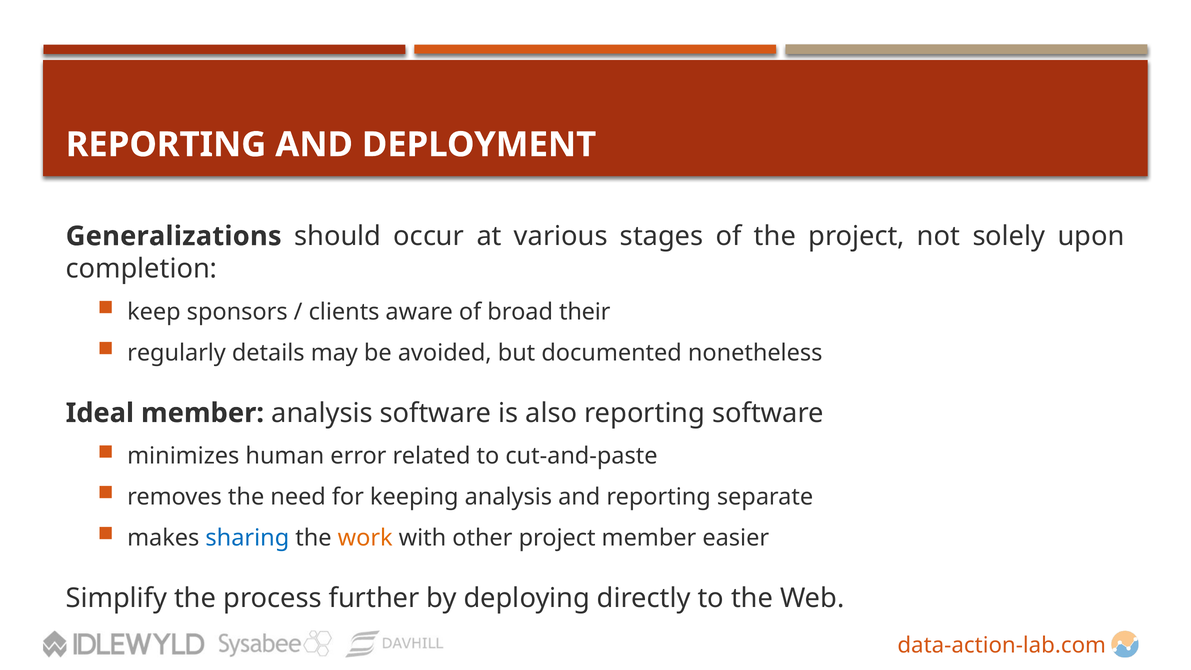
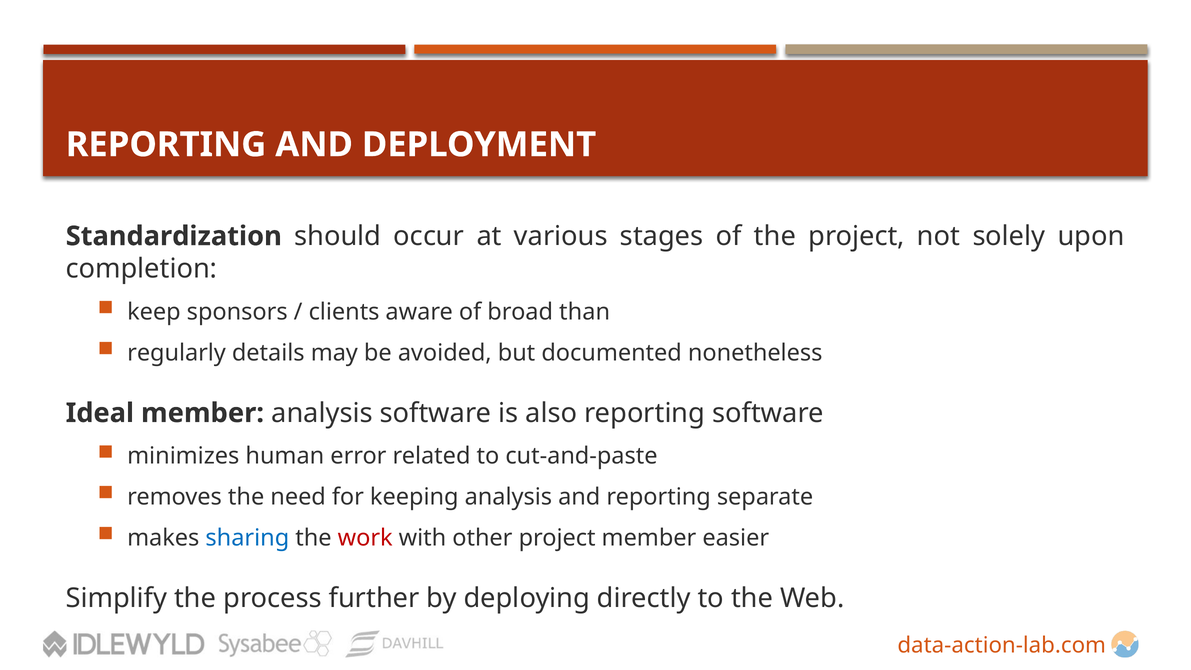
Generalizations: Generalizations -> Standardization
their: their -> than
work colour: orange -> red
